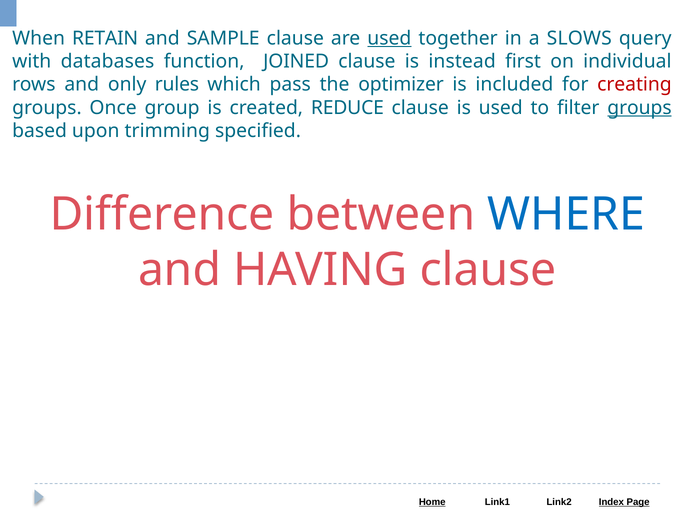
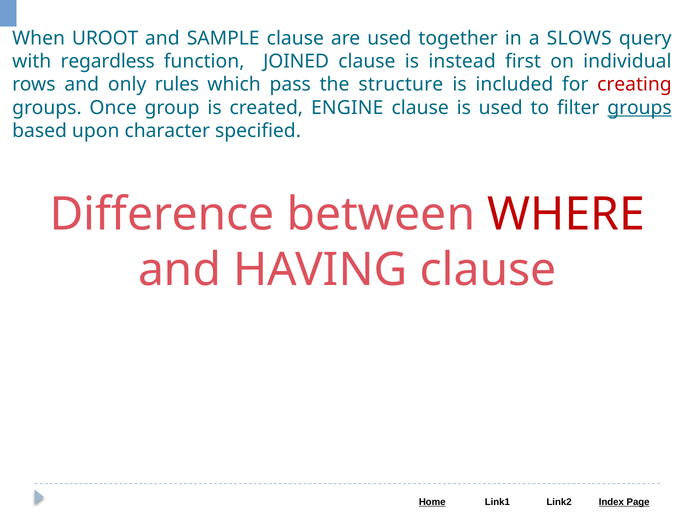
RETAIN: RETAIN -> UROOT
used at (389, 38) underline: present -> none
databases: databases -> regardless
optimizer: optimizer -> structure
REDUCE: REDUCE -> ENGINE
trimming: trimming -> character
WHERE colour: blue -> red
